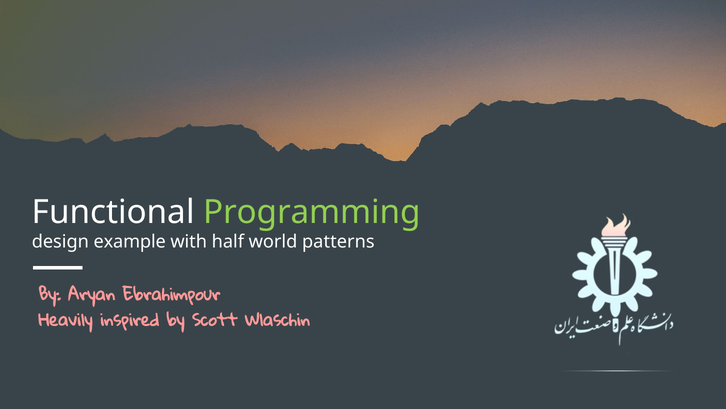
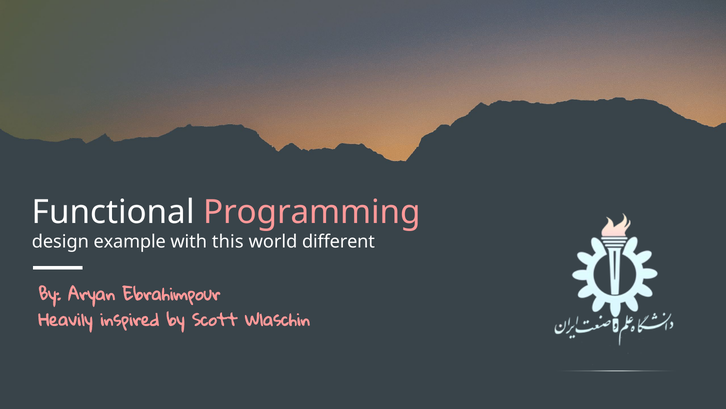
Programming colour: light green -> pink
half: half -> this
patterns: patterns -> different
